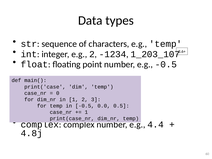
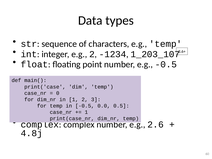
4.4: 4.4 -> 2.6
